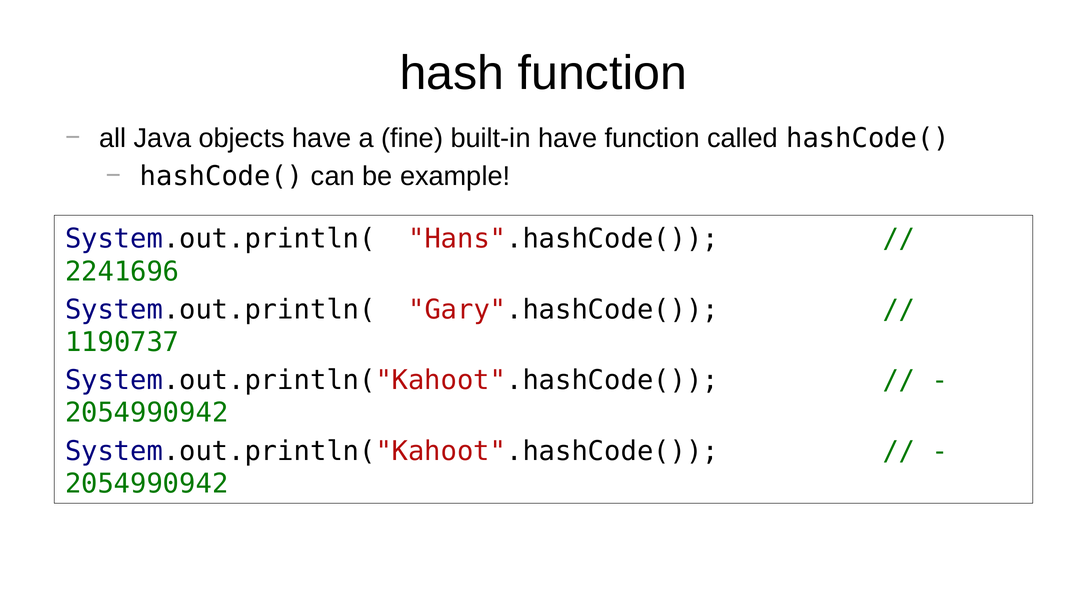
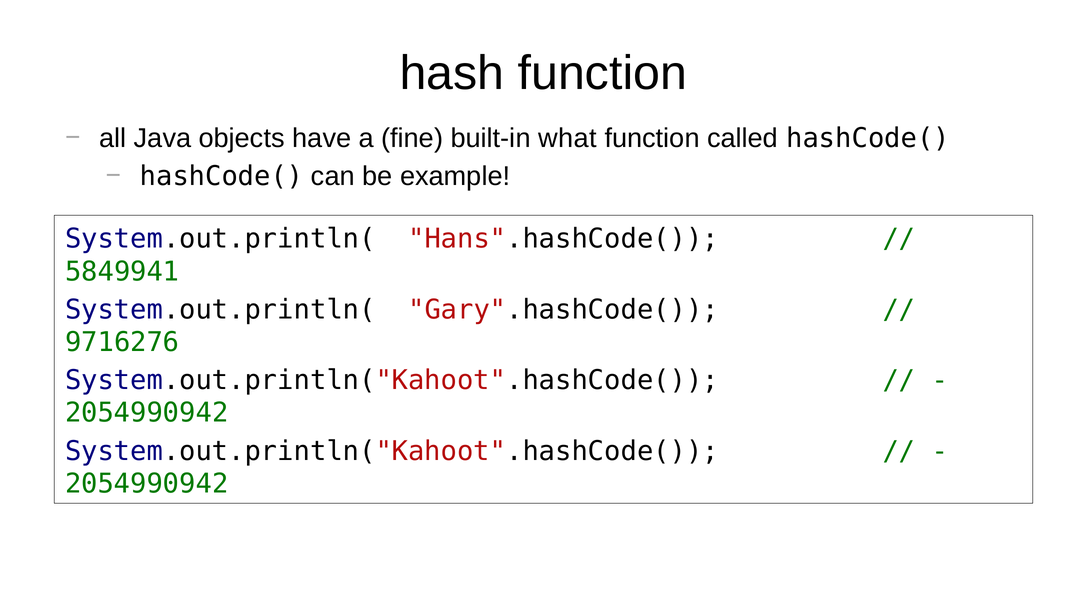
built-in have: have -> what
2241696: 2241696 -> 5849941
1190737: 1190737 -> 9716276
